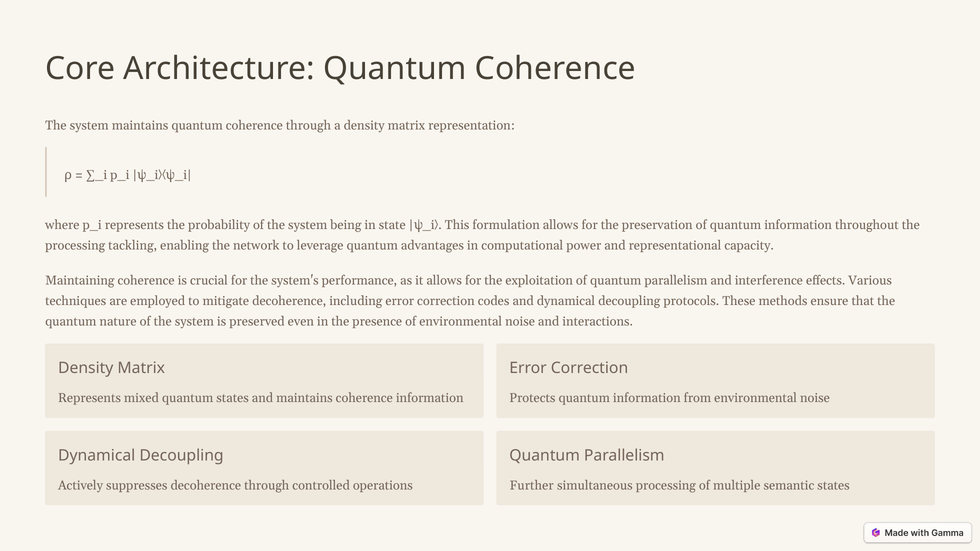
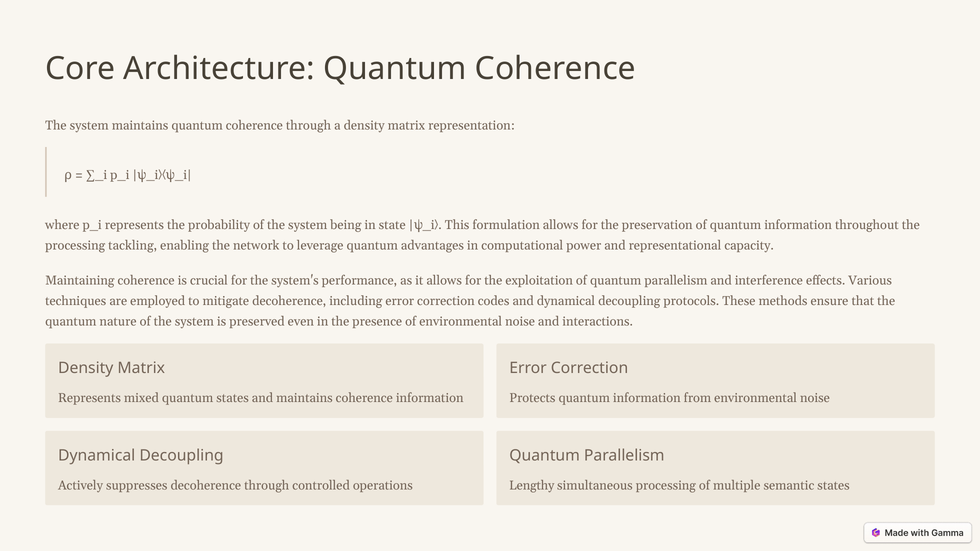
Further: Further -> Lengthy
